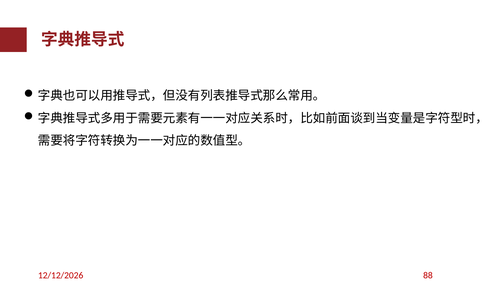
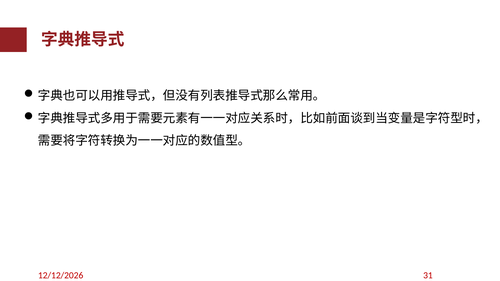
88: 88 -> 31
